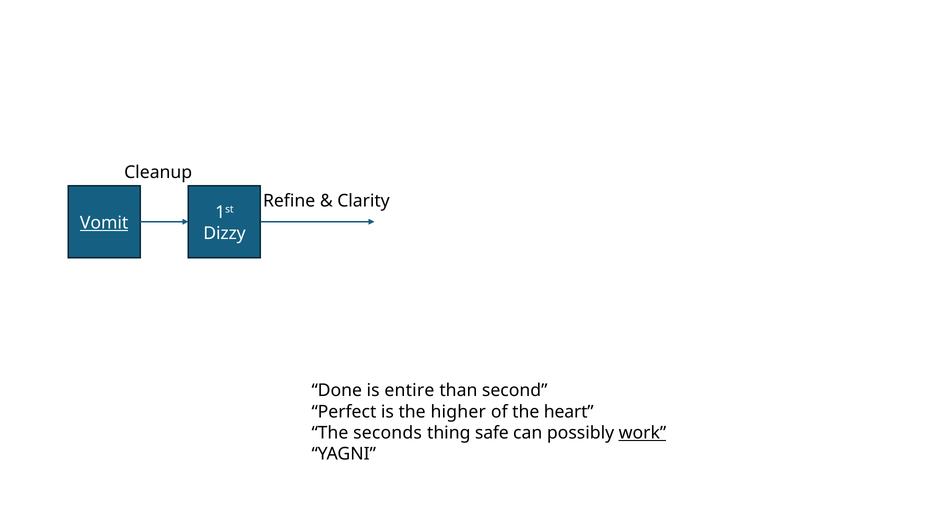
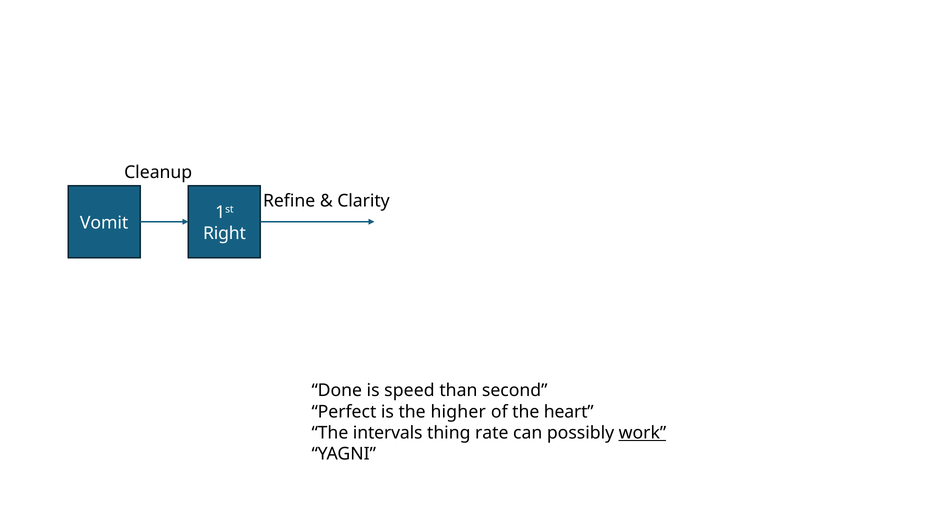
Vomit underline: present -> none
Dizzy: Dizzy -> Right
entire: entire -> speed
seconds: seconds -> intervals
safe: safe -> rate
